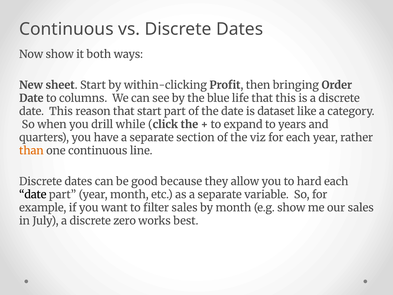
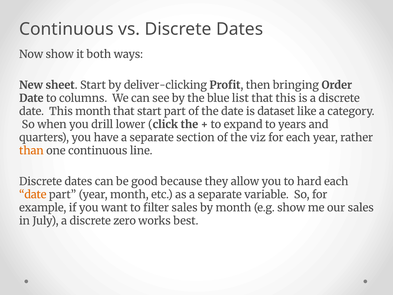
within-clicking: within-clicking -> deliver-clicking
life: life -> list
This reason: reason -> month
while: while -> lower
date at (33, 194) colour: black -> orange
